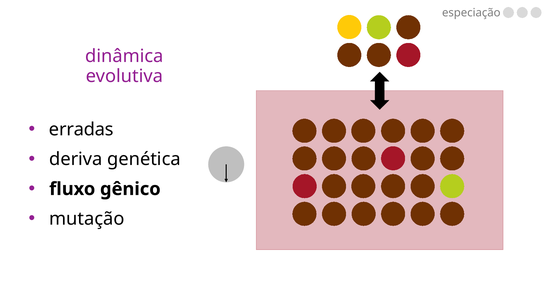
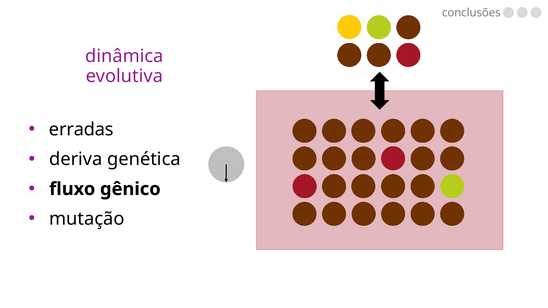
especiação: especiação -> conclusões
